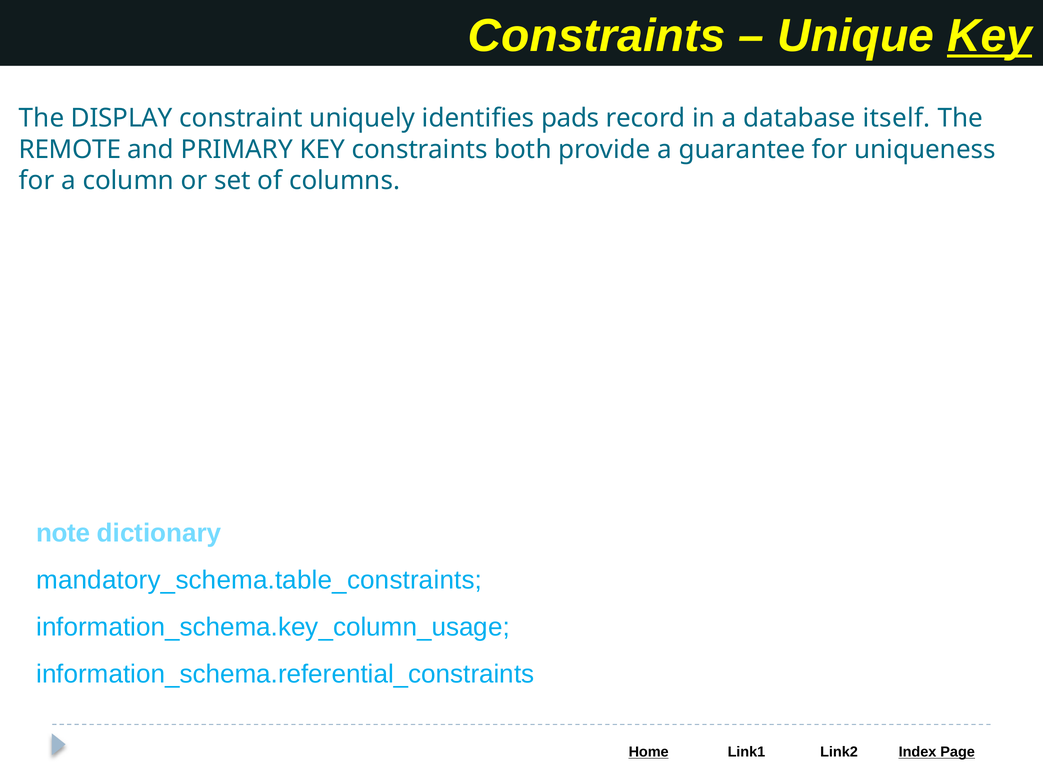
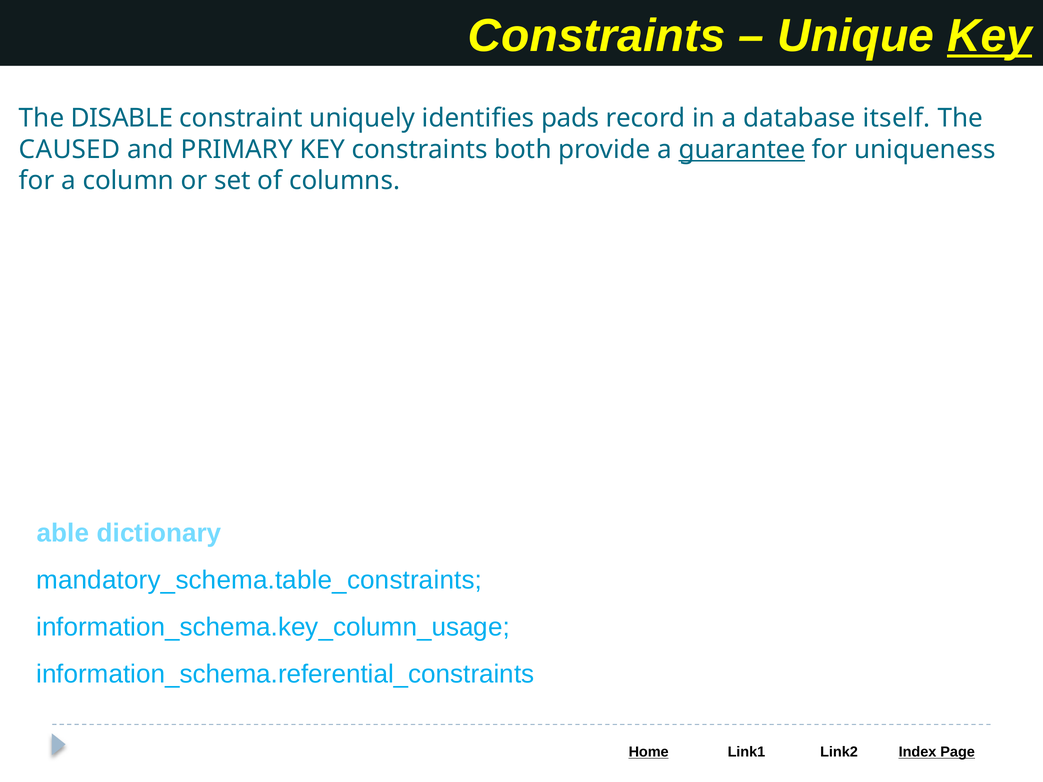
DISPLAY: DISPLAY -> DISABLE
REMOTE: REMOTE -> CAUSED
guarantee underline: none -> present
note: note -> able
